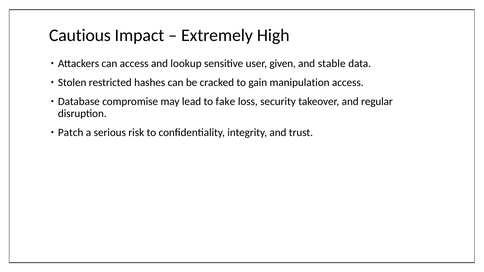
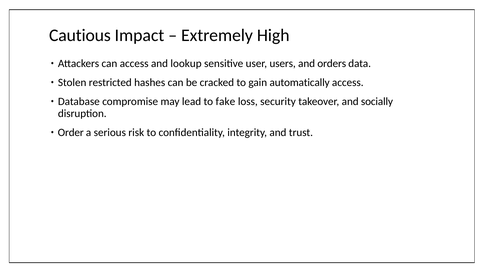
given: given -> users
stable: stable -> orders
manipulation: manipulation -> automatically
regular: regular -> socially
Patch: Patch -> Order
